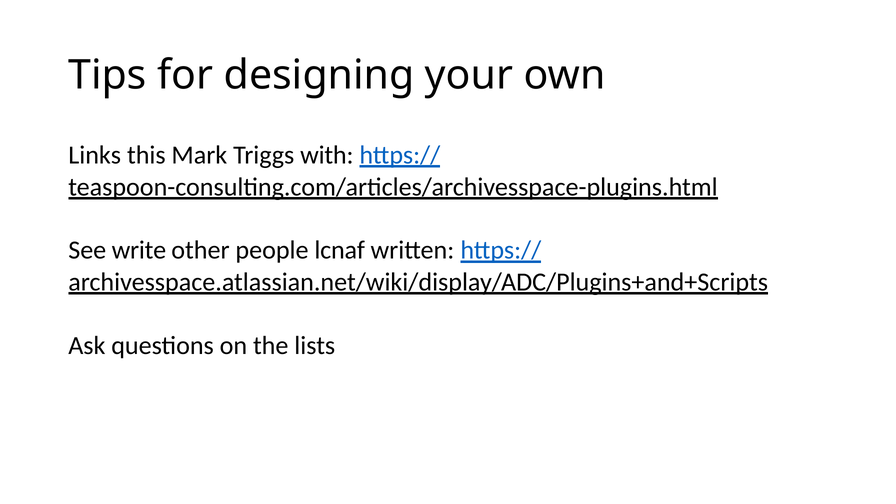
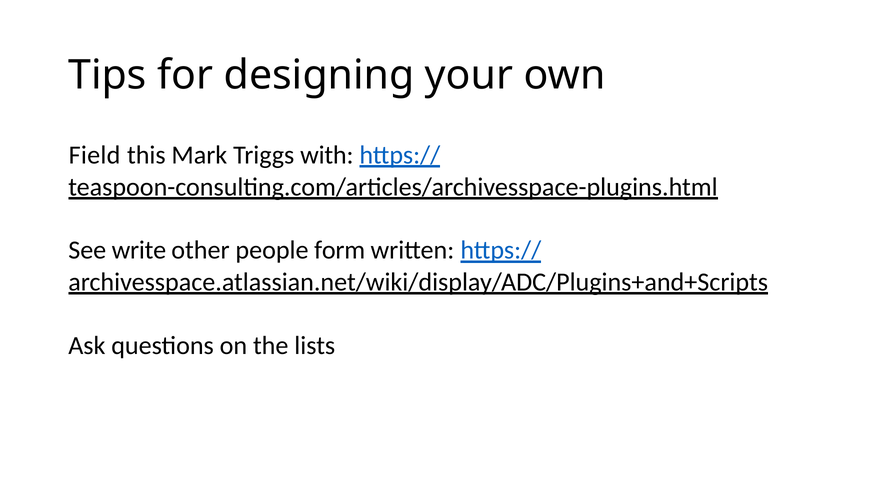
Links: Links -> Field
lcnaf: lcnaf -> form
